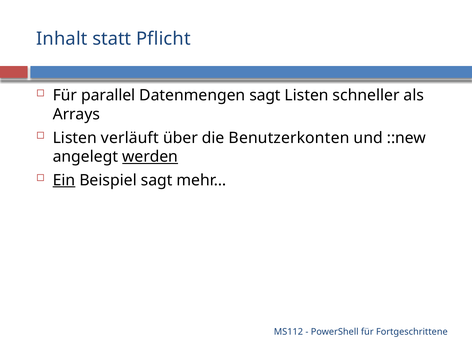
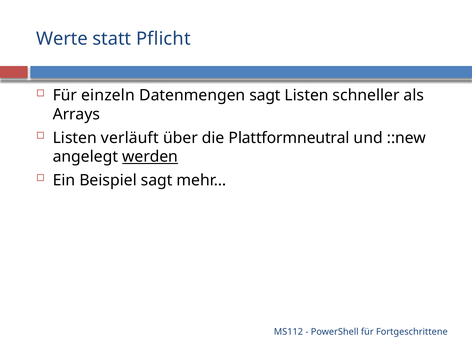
Inhalt: Inhalt -> Werte
parallel: parallel -> einzeln
Benutzerkonten: Benutzerkonten -> Plattformneutral
Ein underline: present -> none
